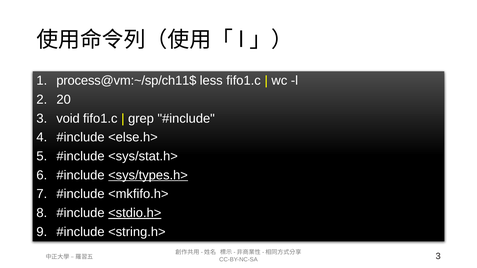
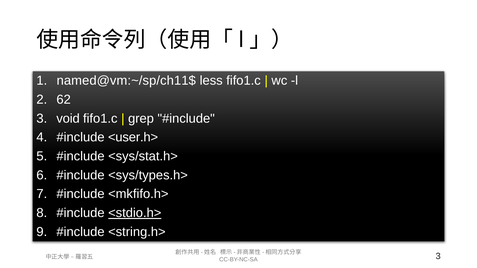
process@vm:~/sp/ch11$: process@vm:~/sp/ch11$ -> named@vm:~/sp/ch11$
20: 20 -> 62
<else.h>: <else.h> -> <user.h>
<sys/types.h> underline: present -> none
